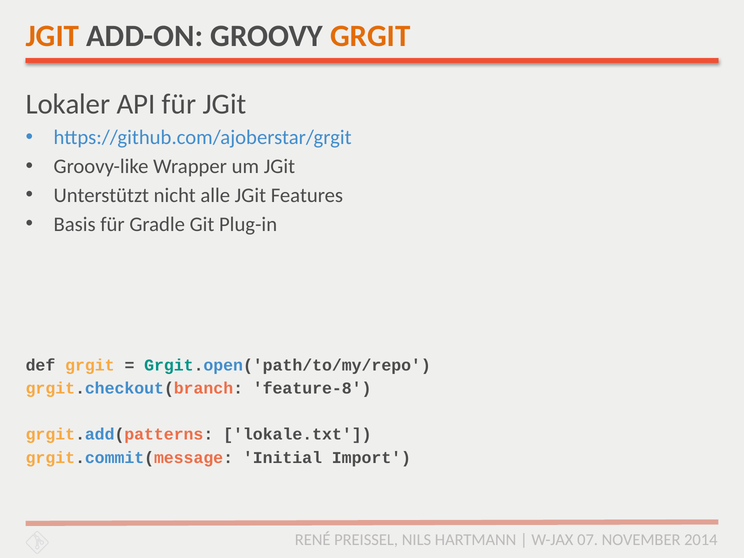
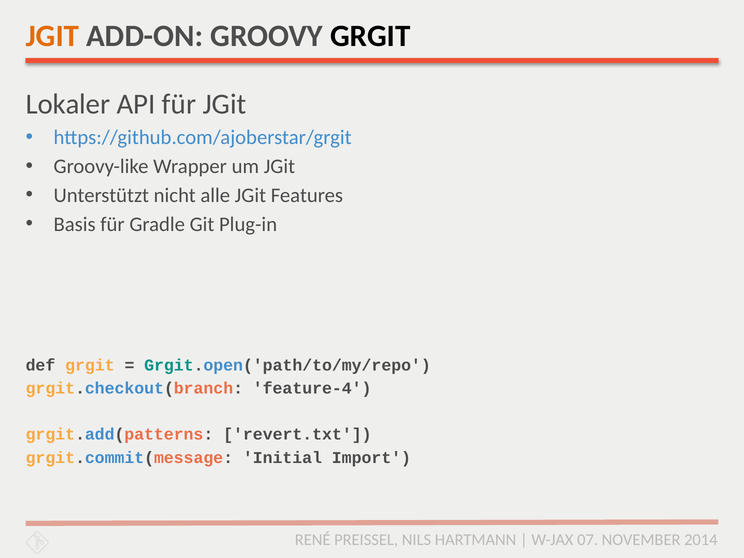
GRGIT at (370, 36) colour: orange -> black
feature-8: feature-8 -> feature-4
lokale.txt: lokale.txt -> revert.txt
